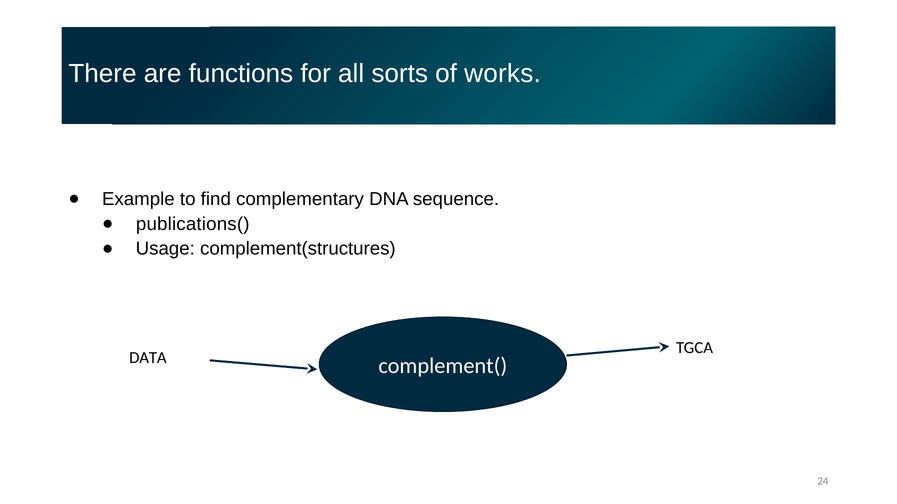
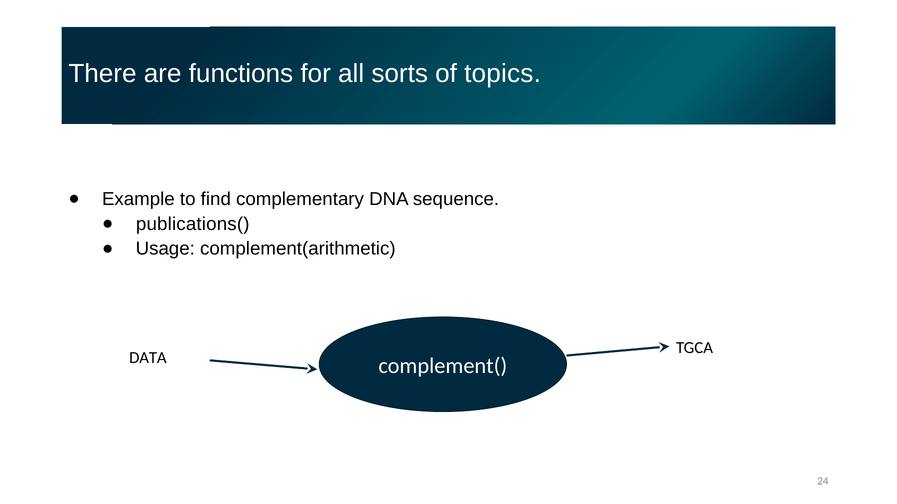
works: works -> topics
complement(structures: complement(structures -> complement(arithmetic
